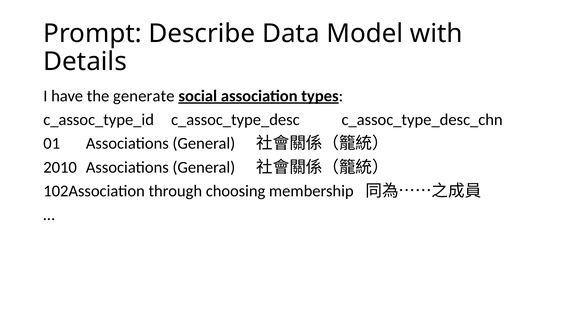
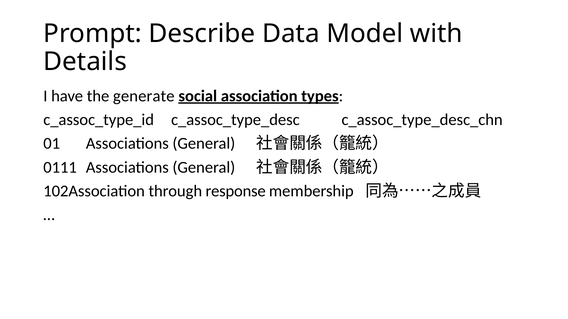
2010: 2010 -> 0111
choosing: choosing -> response
